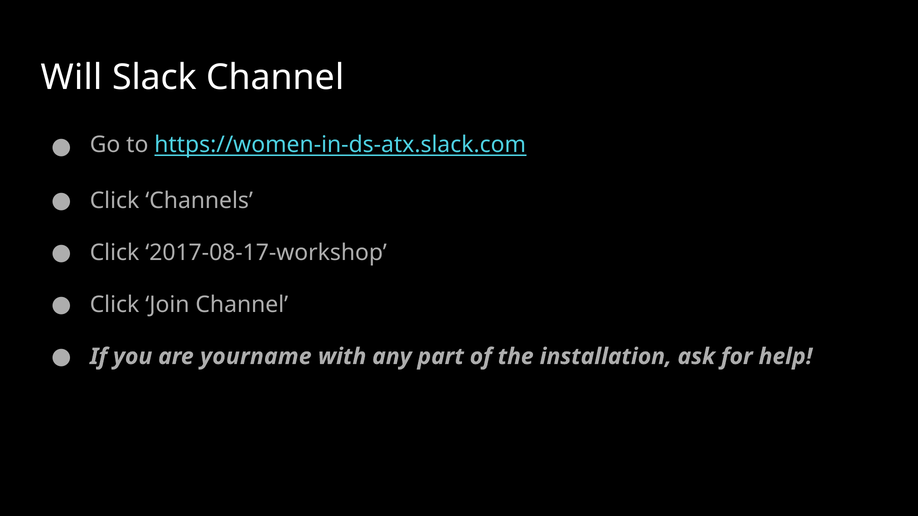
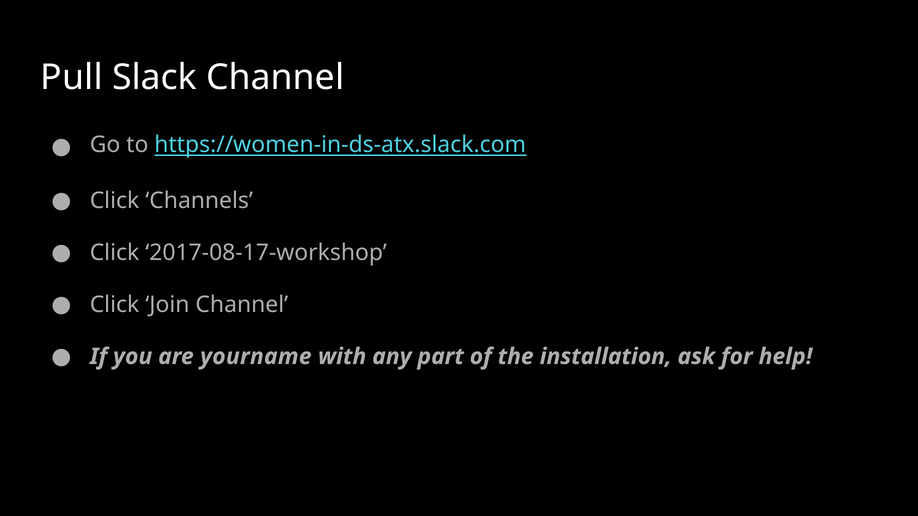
Will: Will -> Pull
